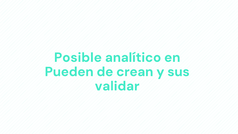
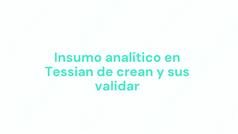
Posible: Posible -> Insumo
Pueden: Pueden -> Tessian
